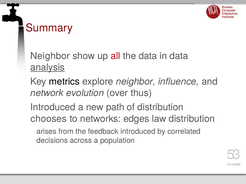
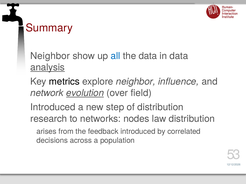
all colour: red -> blue
evolution underline: none -> present
thus: thus -> field
path: path -> step
chooses: chooses -> research
edges: edges -> nodes
